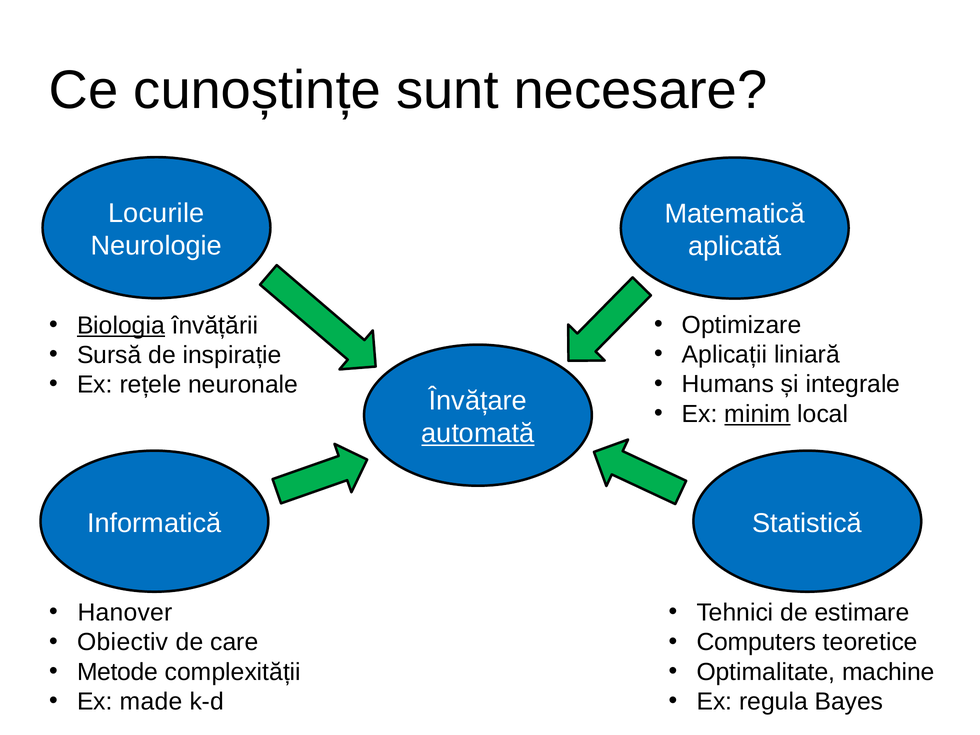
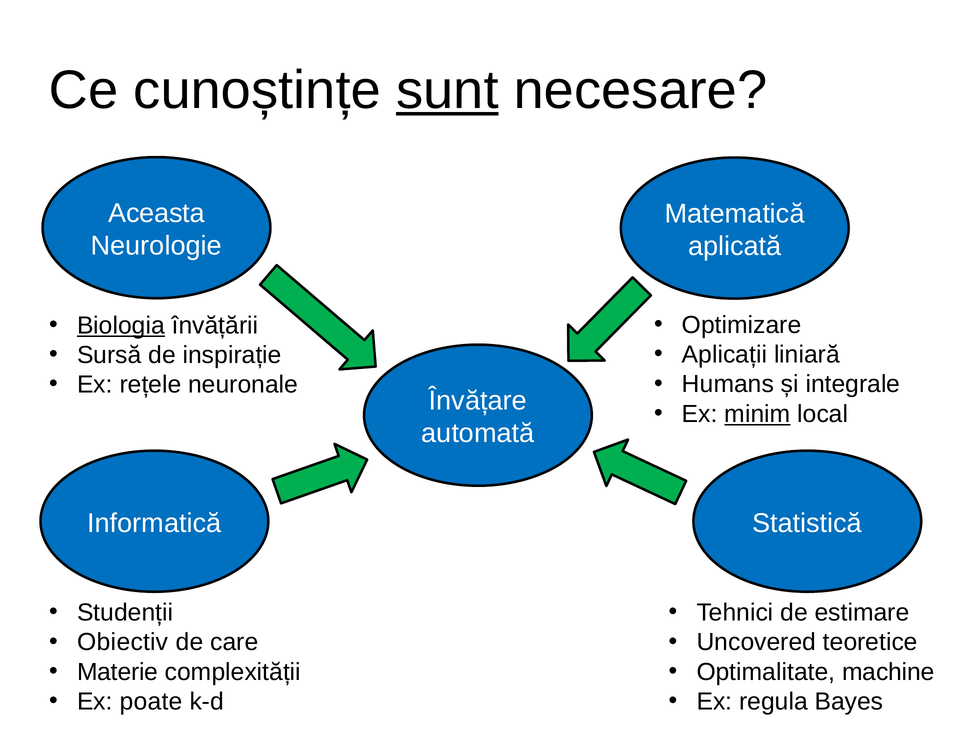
sunt underline: none -> present
Locurile: Locurile -> Aceasta
automată underline: present -> none
Hanover: Hanover -> Studenții
Computers: Computers -> Uncovered
Metode: Metode -> Materie
made: made -> poate
